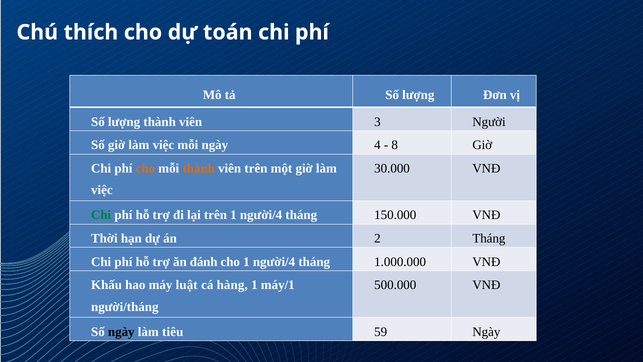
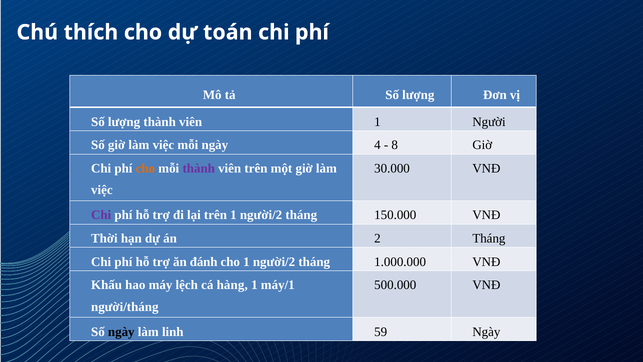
viên 3: 3 -> 1
thành at (199, 168) colour: orange -> purple
Chi at (101, 215) colour: green -> purple
trên 1 người/4: người/4 -> người/2
cho 1 người/4: người/4 -> người/2
luật: luật -> lệch
tiêu: tiêu -> linh
